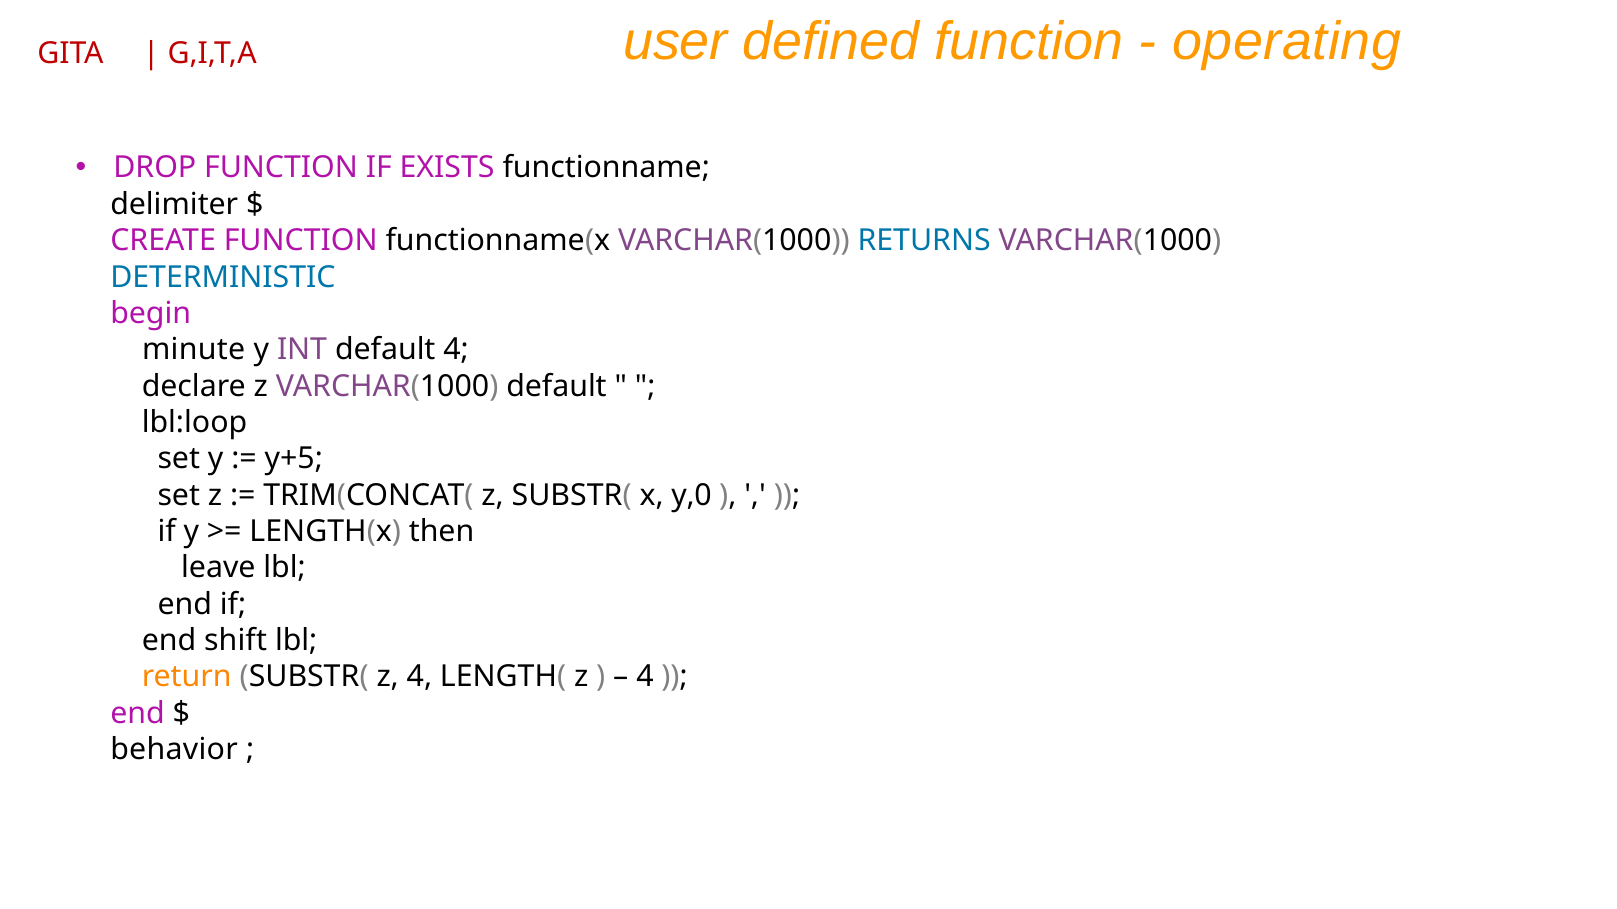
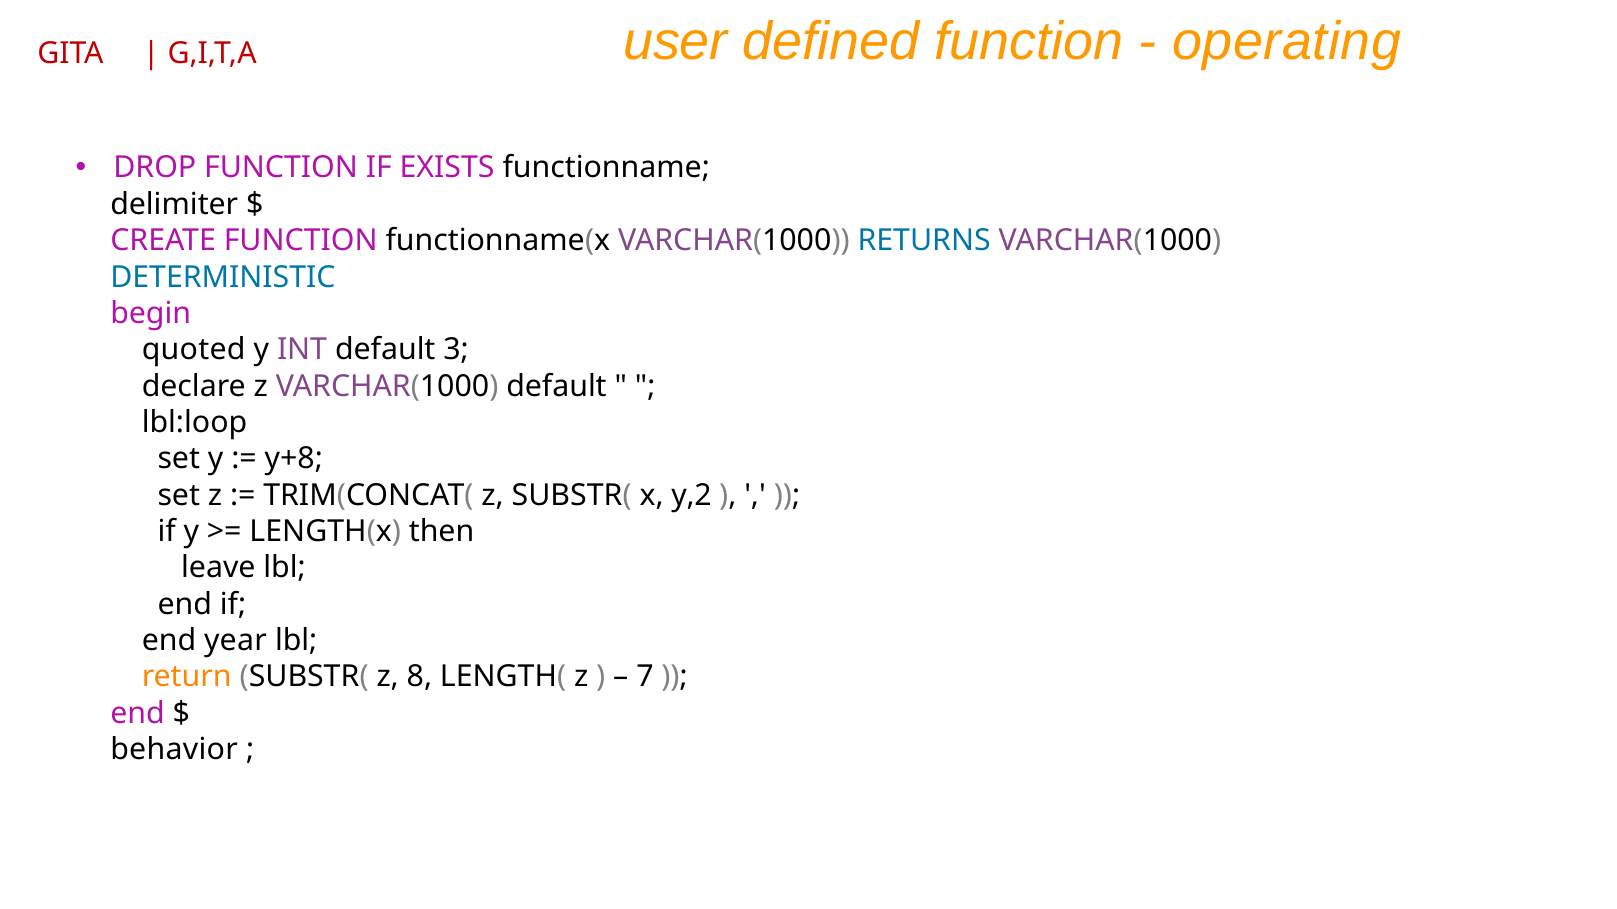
minute: minute -> quoted
default 4: 4 -> 3
y+5: y+5 -> y+8
y,0: y,0 -> y,2
shift: shift -> year
z 4: 4 -> 8
4 at (645, 677): 4 -> 7
